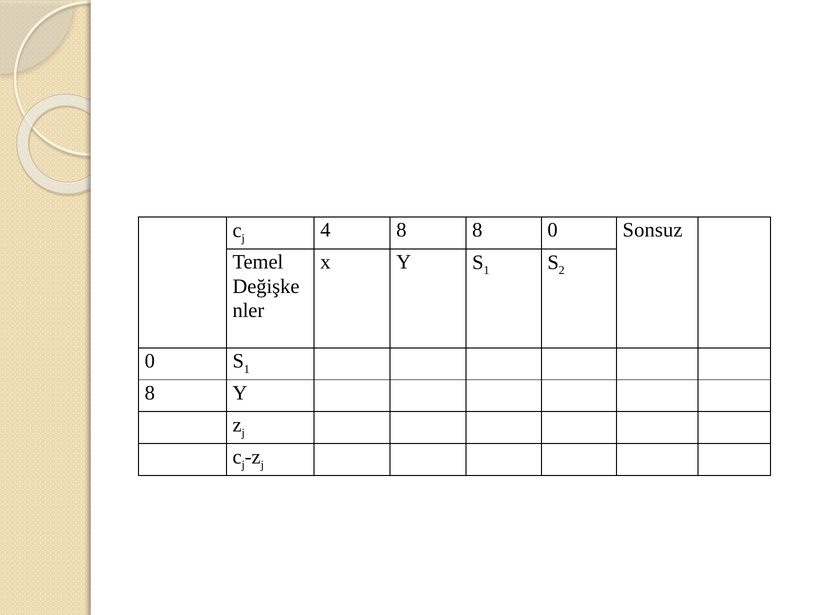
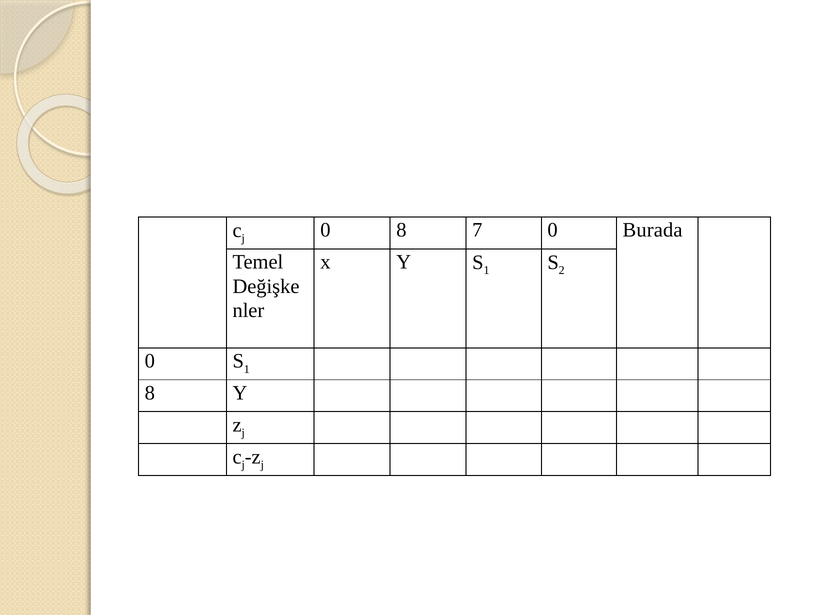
4 at (325, 230): 4 -> 0
8 8: 8 -> 7
Sonsuz: Sonsuz -> Burada
